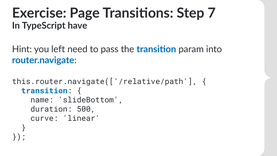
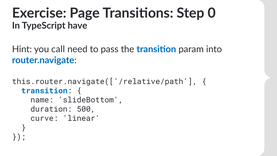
7: 7 -> 0
left: left -> call
